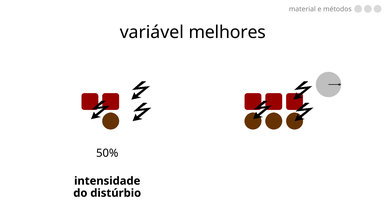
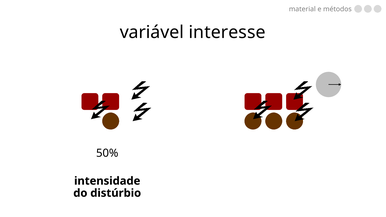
melhores: melhores -> interesse
